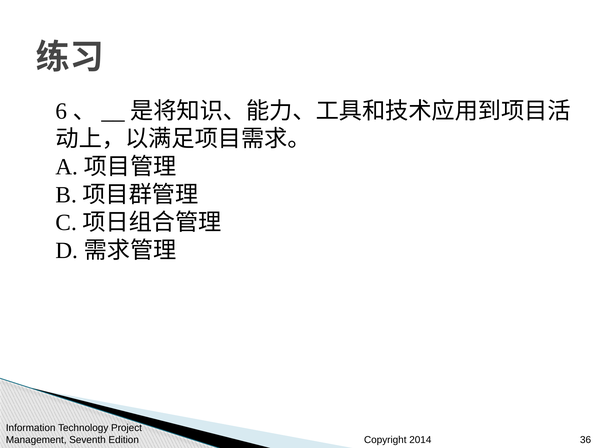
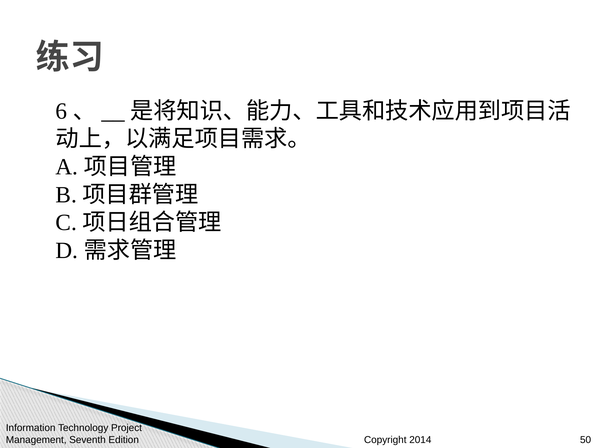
36: 36 -> 50
